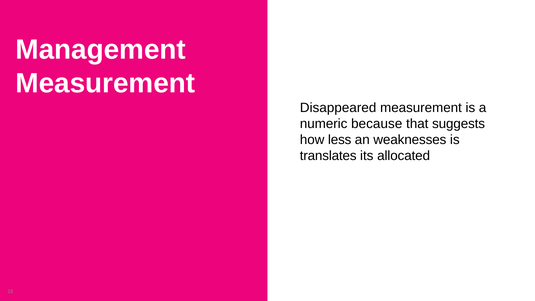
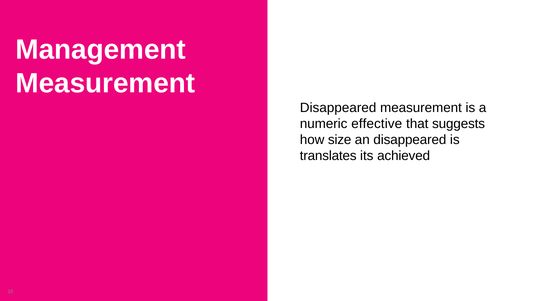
because: because -> effective
less: less -> size
an weaknesses: weaknesses -> disappeared
allocated: allocated -> achieved
